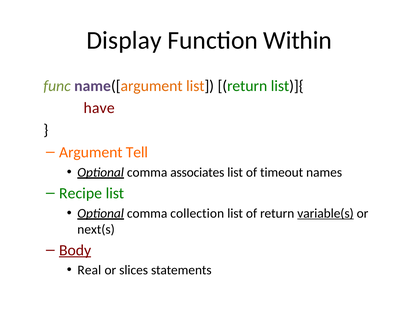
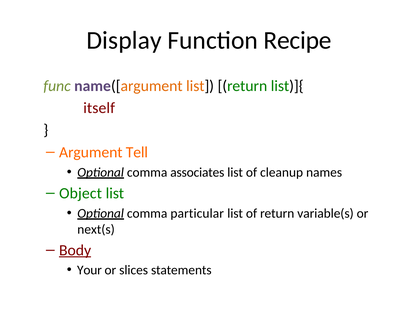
Within: Within -> Recipe
have: have -> itself
timeout: timeout -> cleanup
Recipe: Recipe -> Object
collection: collection -> particular
variable(s underline: present -> none
Real: Real -> Your
